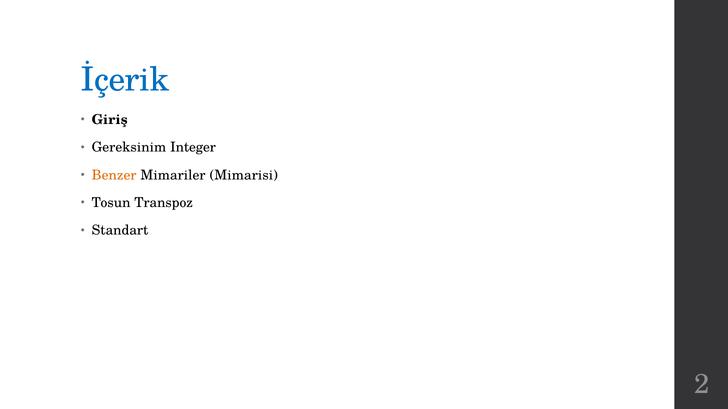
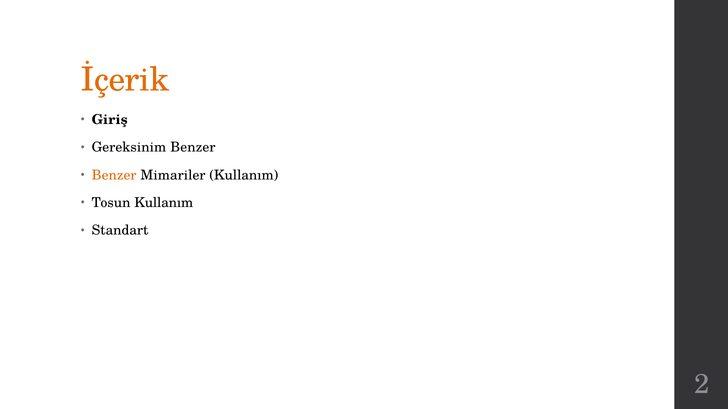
İçerik colour: blue -> orange
Gereksinim Integer: Integer -> Benzer
Mimariler Mimarisi: Mimarisi -> Kullanım
Tosun Transpoz: Transpoz -> Kullanım
